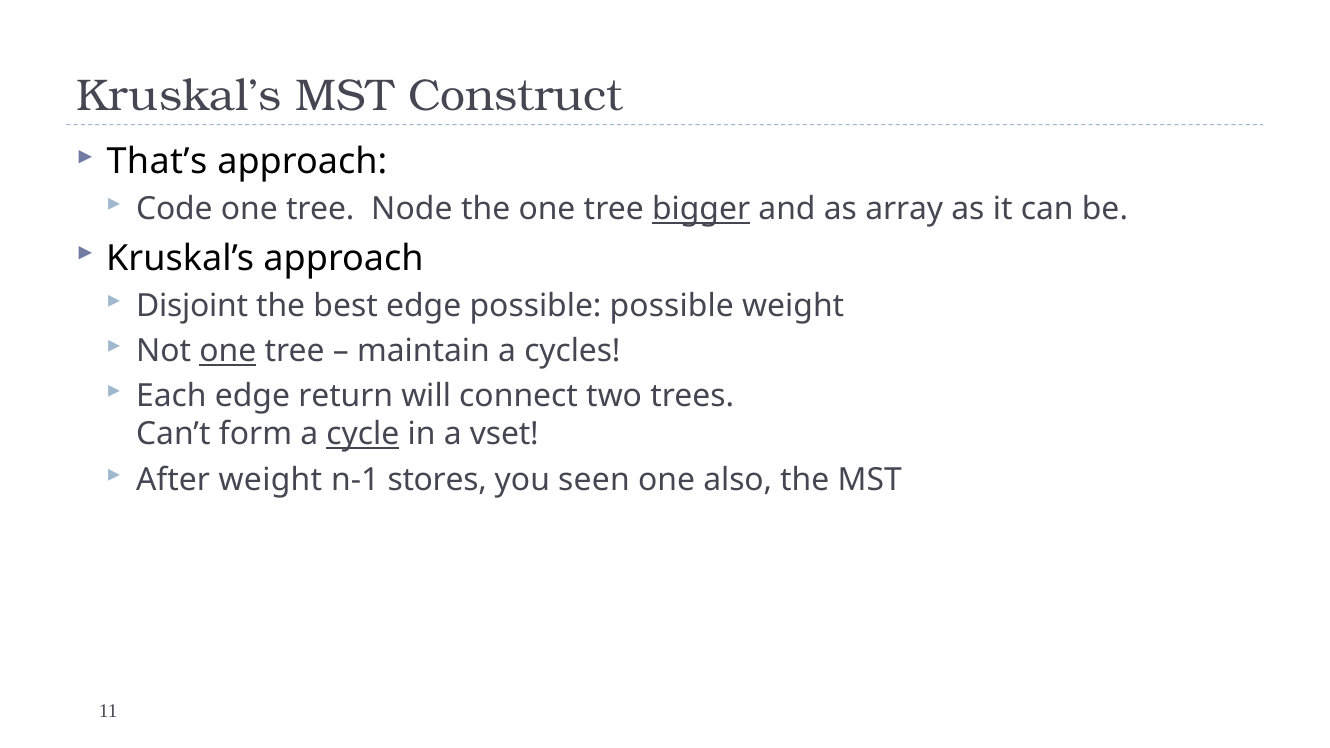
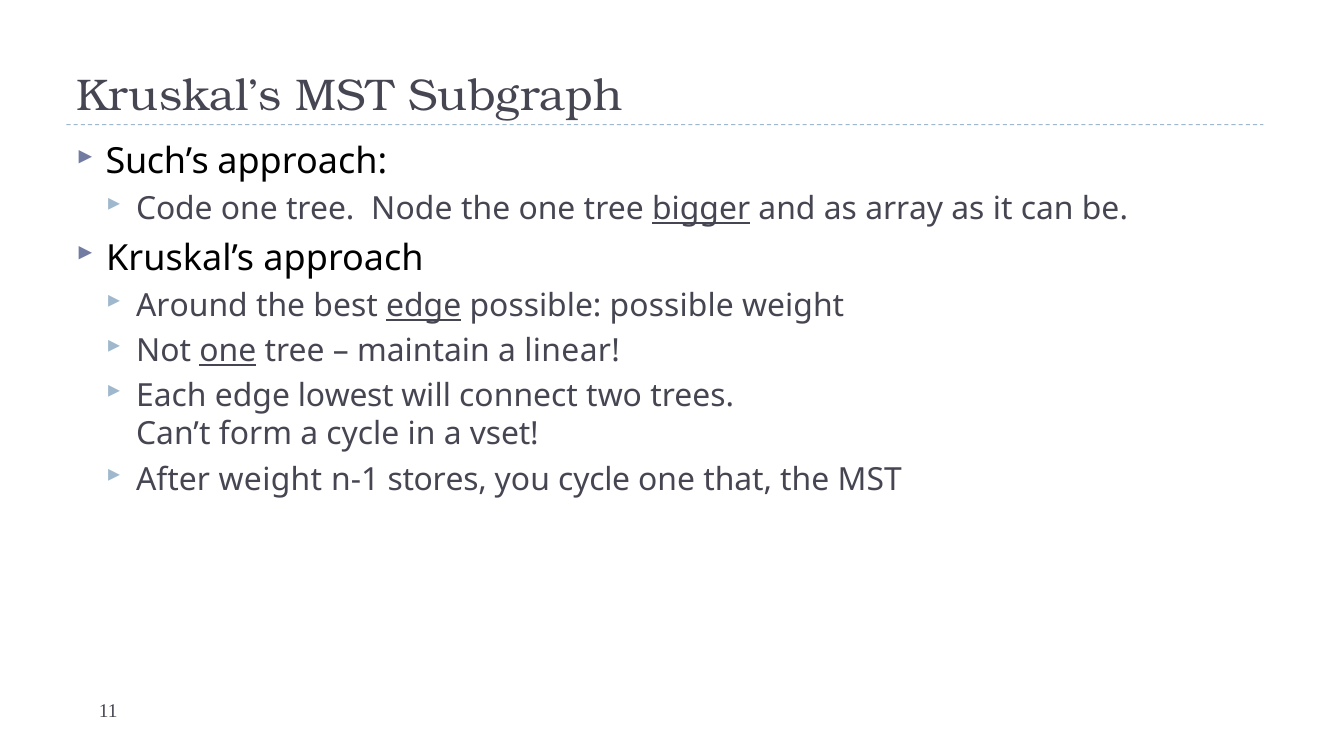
Construct: Construct -> Subgraph
That’s: That’s -> Such’s
Disjoint: Disjoint -> Around
edge at (424, 306) underline: none -> present
cycles: cycles -> linear
return: return -> lowest
cycle at (363, 434) underline: present -> none
you seen: seen -> cycle
also: also -> that
